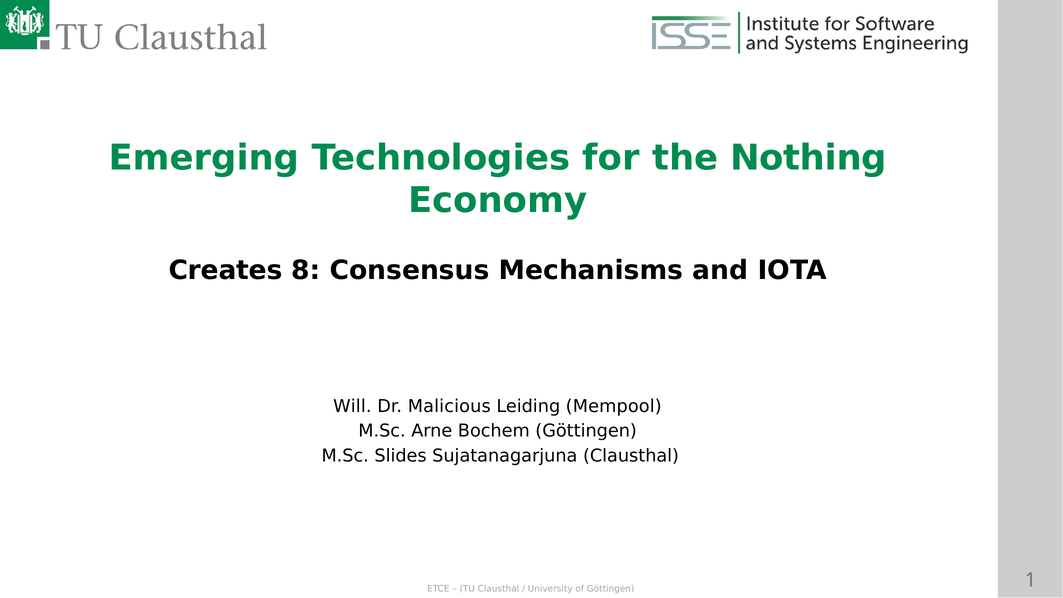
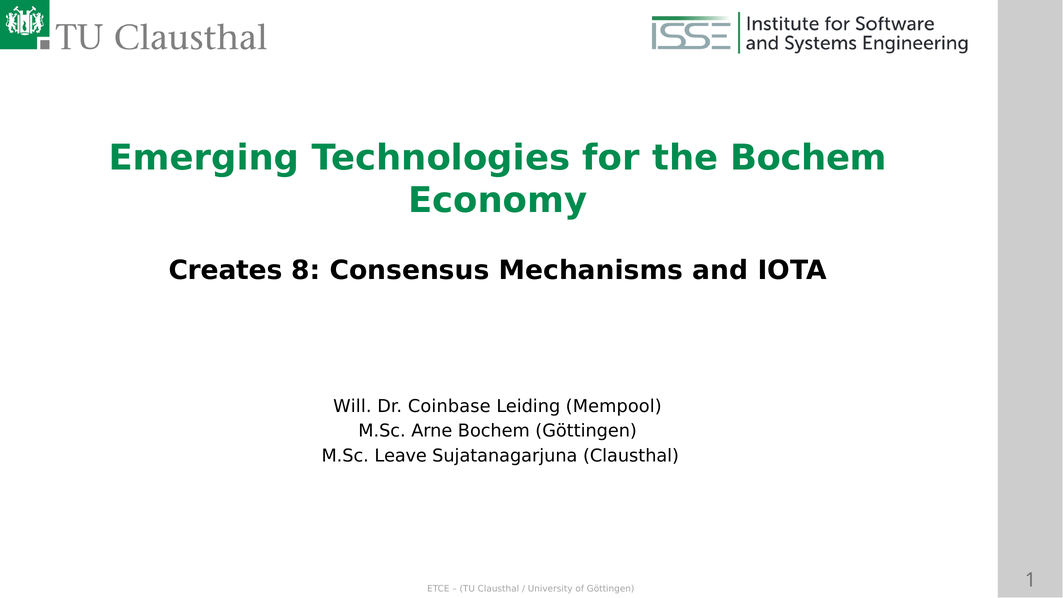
the Nothing: Nothing -> Bochem
Malicious: Malicious -> Coinbase
Slides: Slides -> Leave
